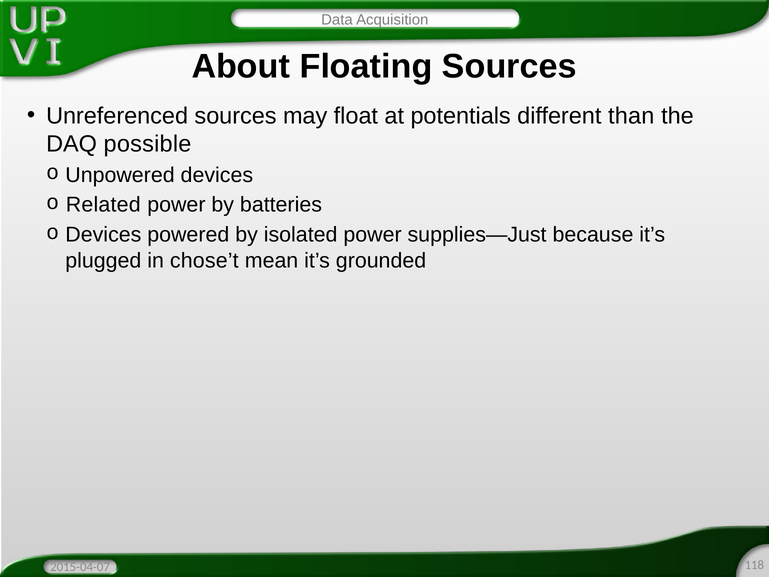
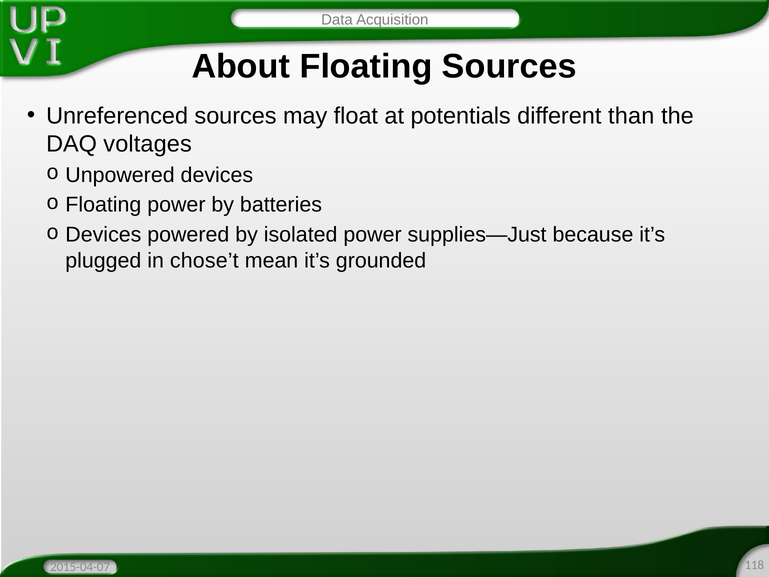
possible: possible -> voltages
Related at (103, 205): Related -> Floating
